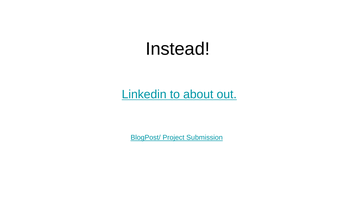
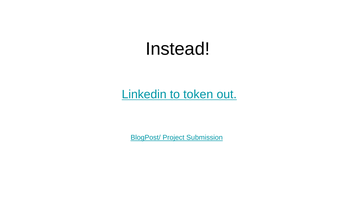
about: about -> token
